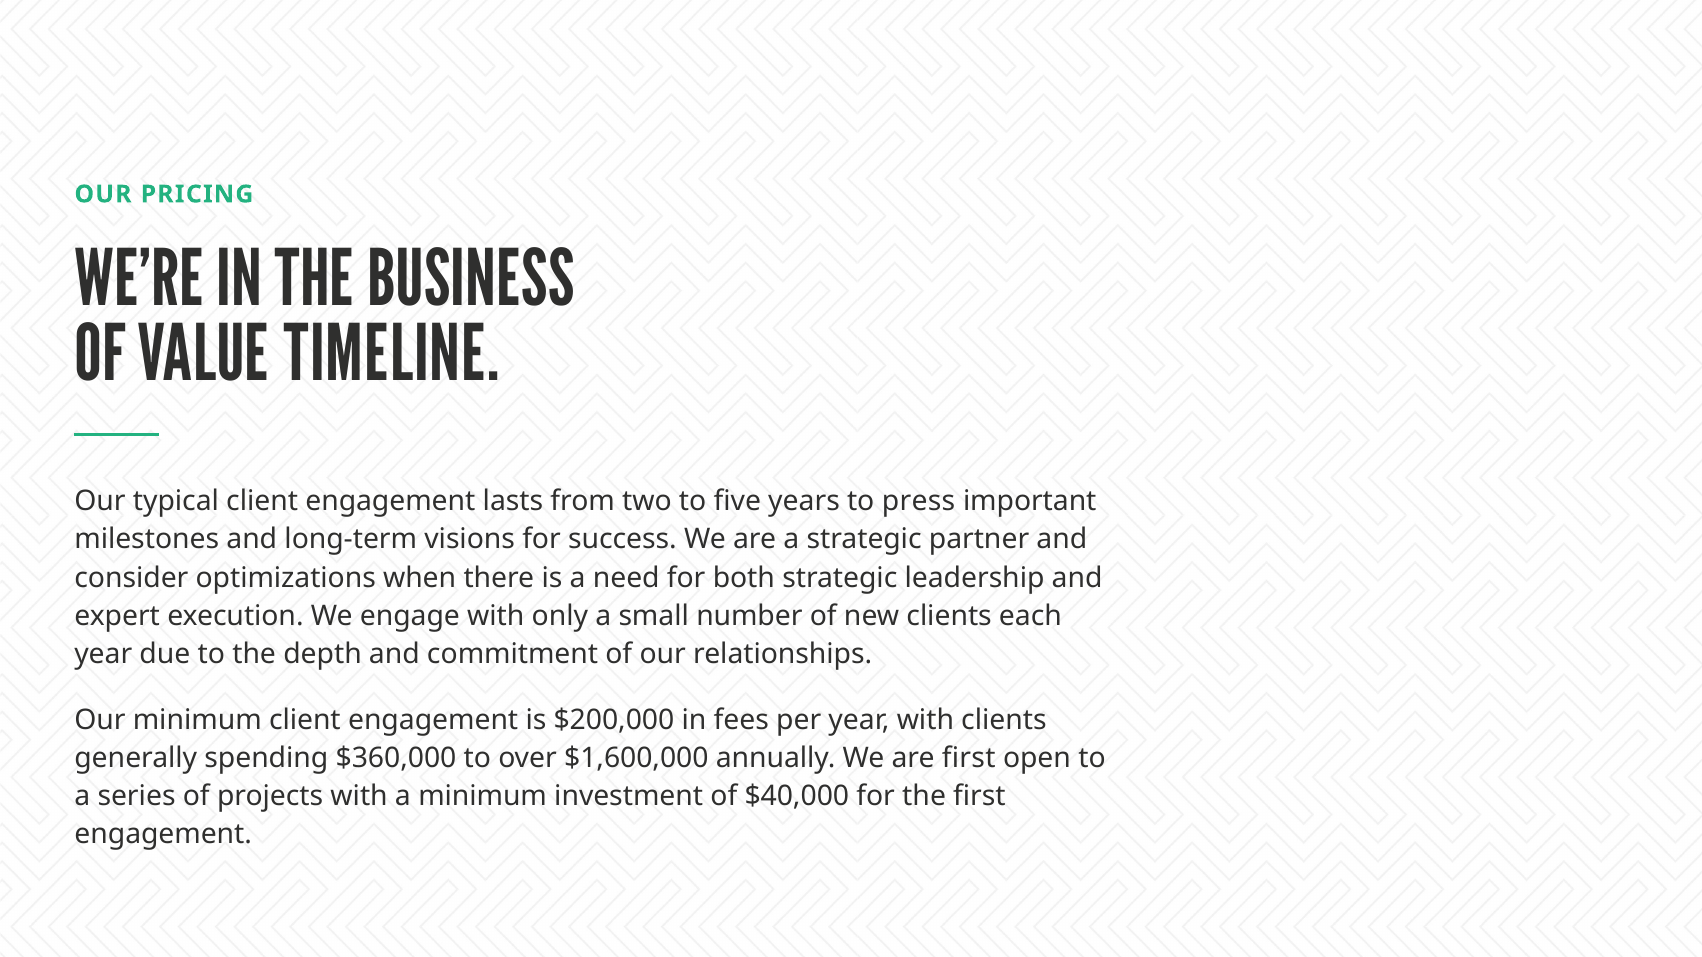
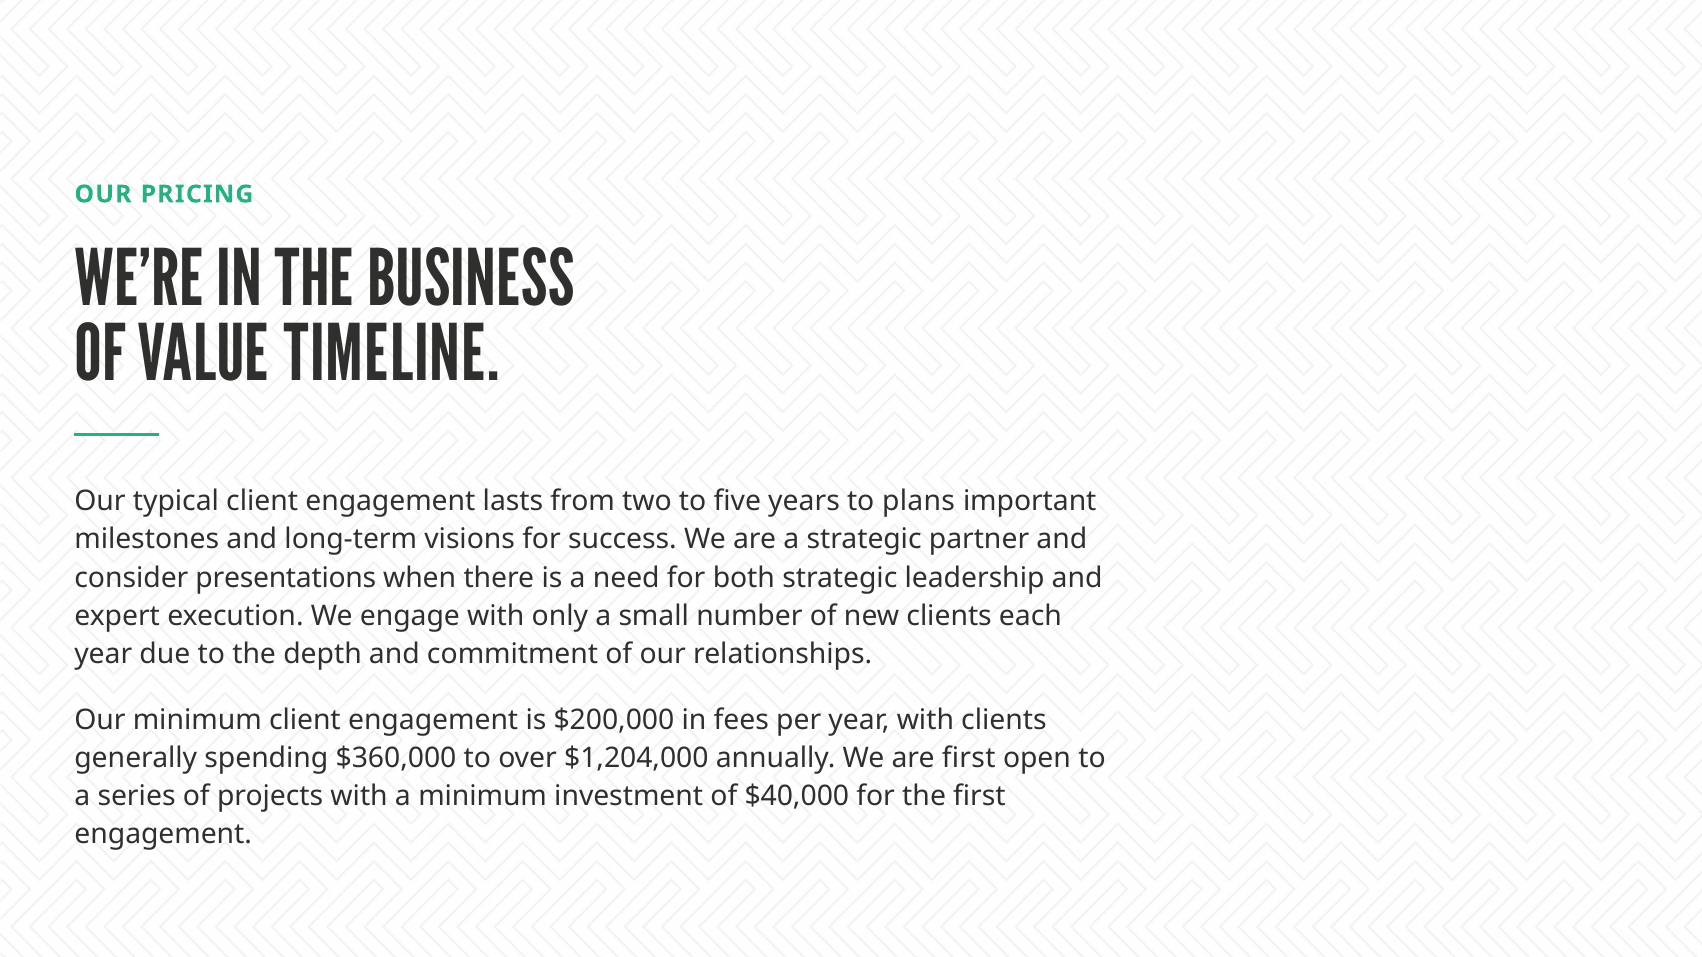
press: press -> plans
optimizations: optimizations -> presentations
$1,600,000: $1,600,000 -> $1,204,000
